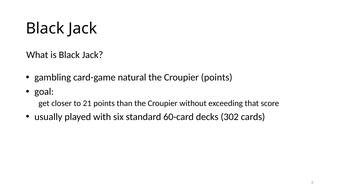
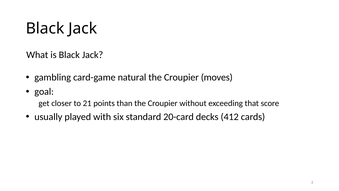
Croupier points: points -> moves
60-card: 60-card -> 20-card
302: 302 -> 412
